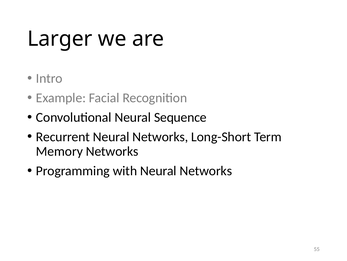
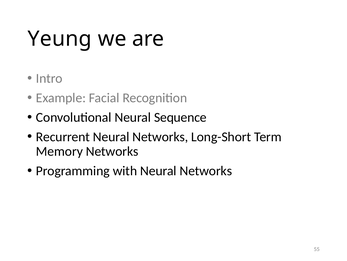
Larger: Larger -> Yeung
